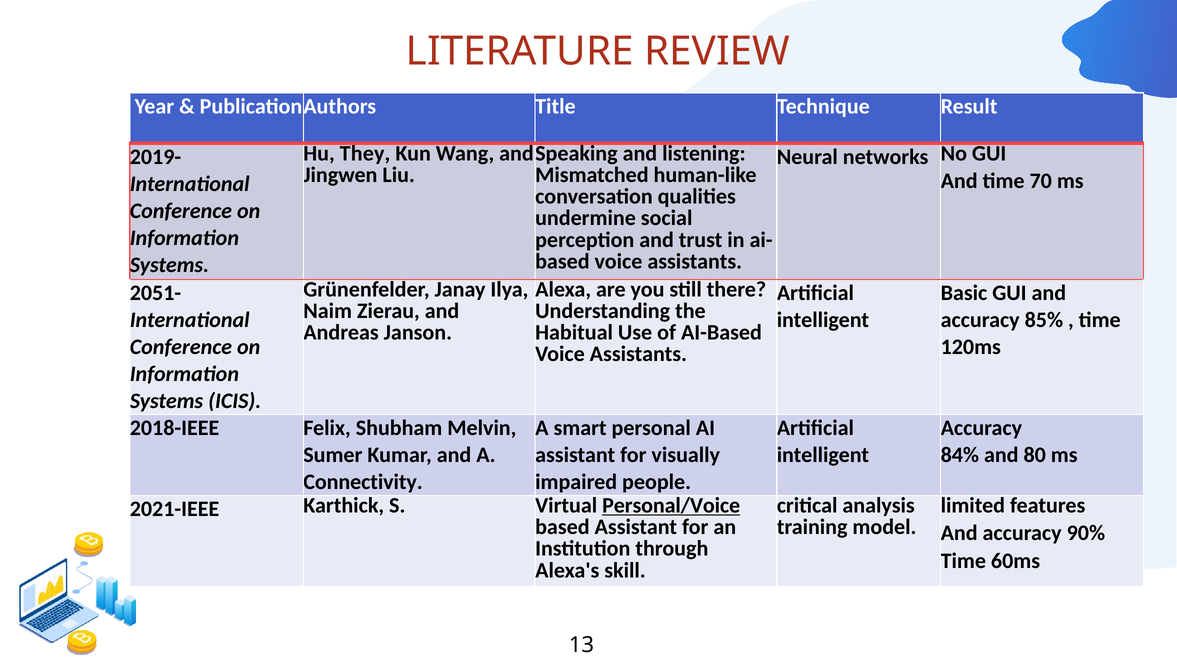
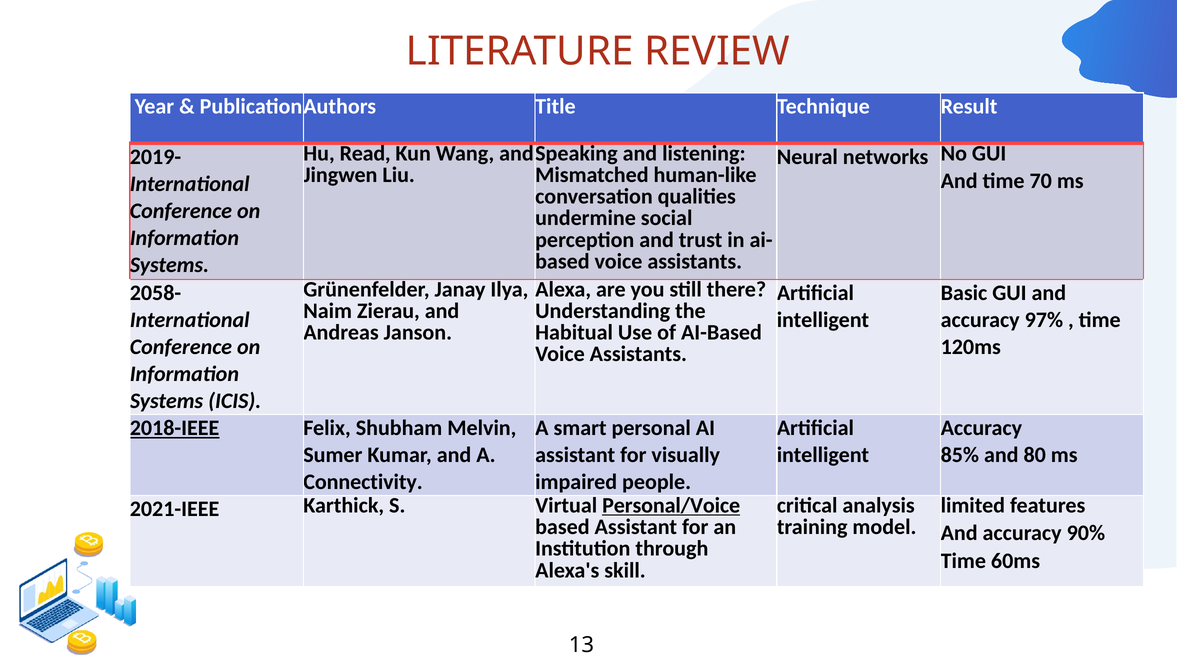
They: They -> Read
2051-: 2051- -> 2058-
85%: 85% -> 97%
2018-IEEE underline: none -> present
84%: 84% -> 85%
